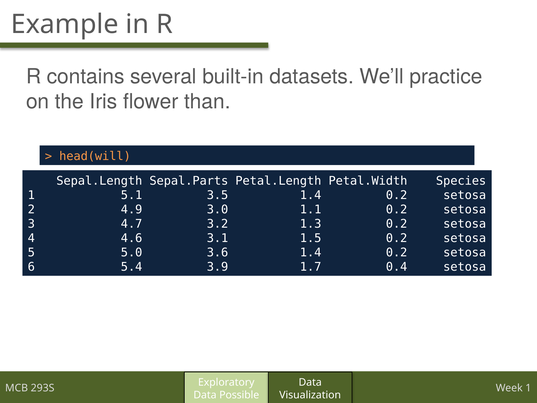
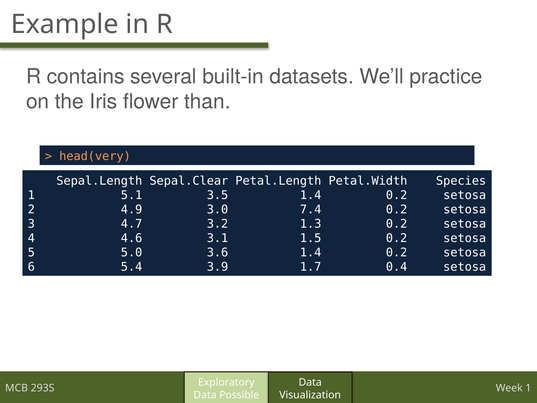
head(will: head(will -> head(very
Sepal.Parts: Sepal.Parts -> Sepal.Clear
1.1: 1.1 -> 7.4
